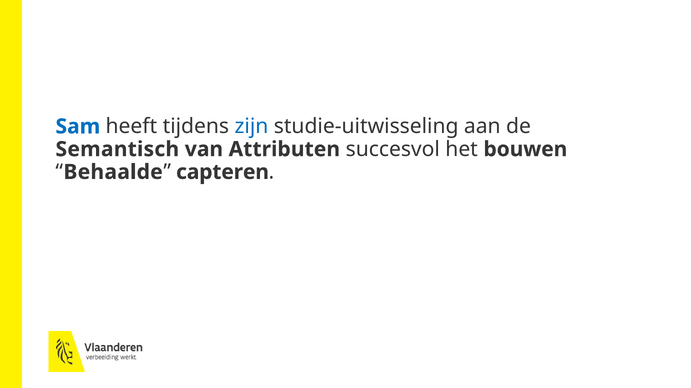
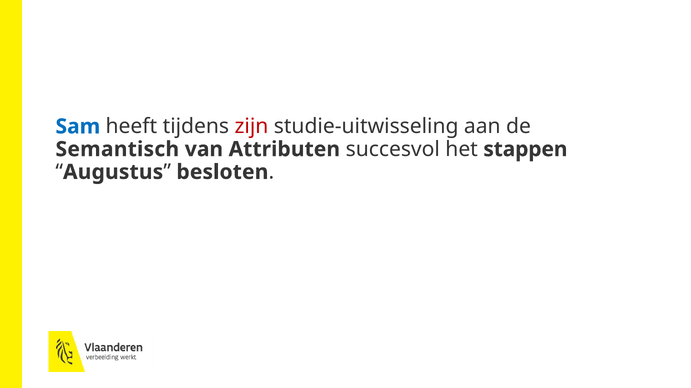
zijn colour: blue -> red
bouwen: bouwen -> stappen
Behaalde: Behaalde -> Augustus
capteren: capteren -> besloten
